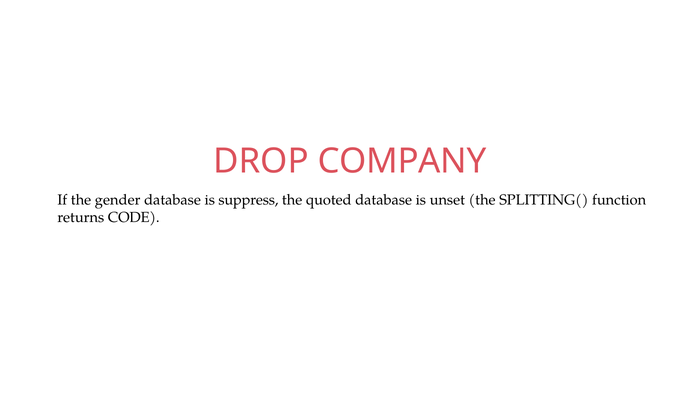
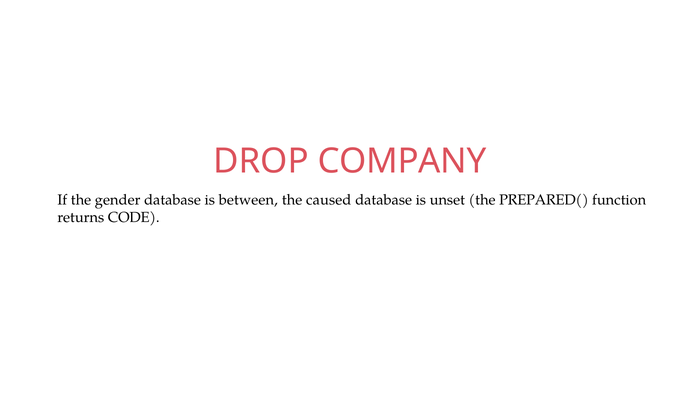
suppress: suppress -> between
quoted: quoted -> caused
SPLITTING(: SPLITTING( -> PREPARED(
